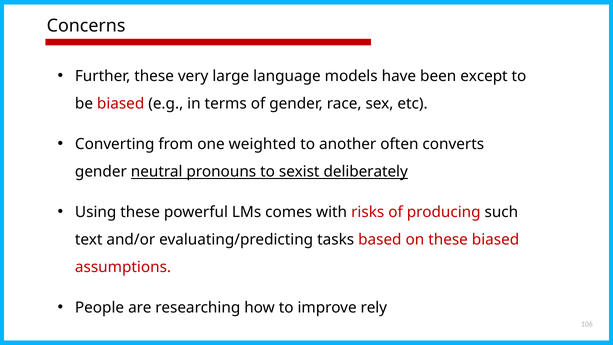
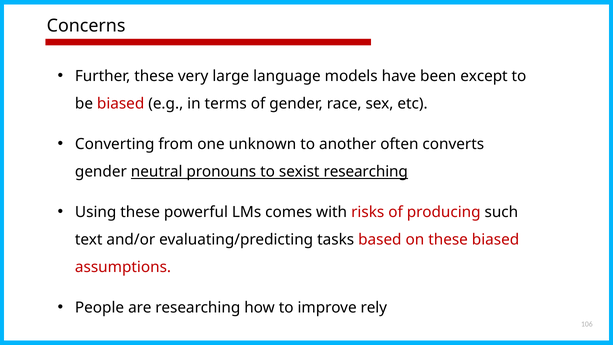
weighted: weighted -> unknown
sexist deliberately: deliberately -> researching
